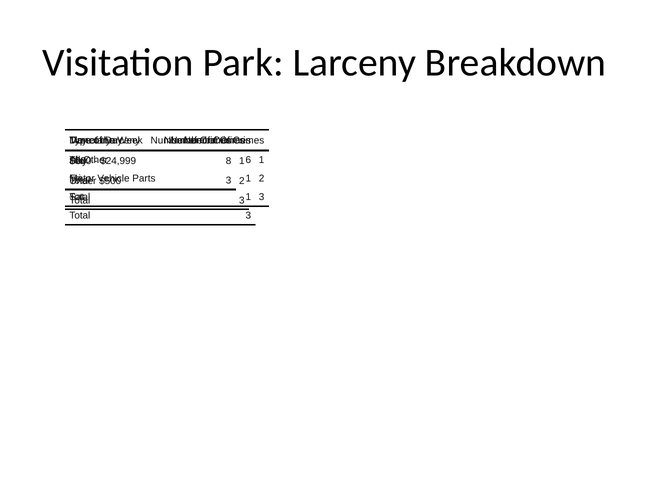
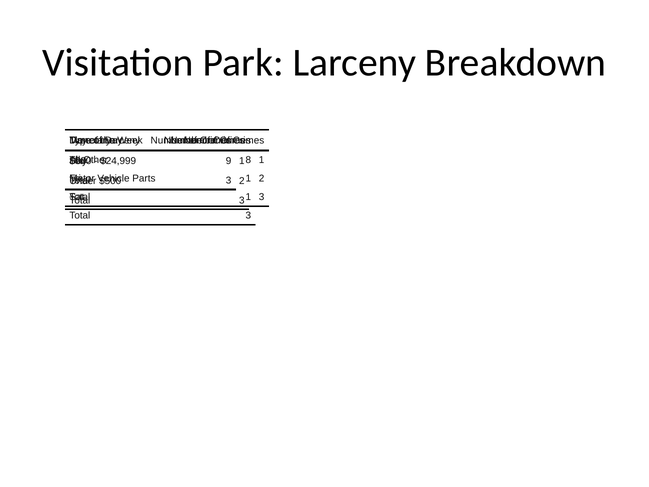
6: 6 -> 8
8: 8 -> 9
